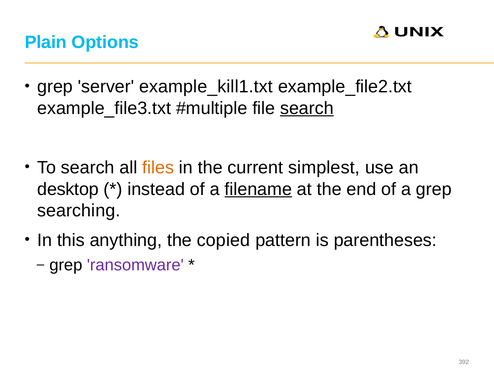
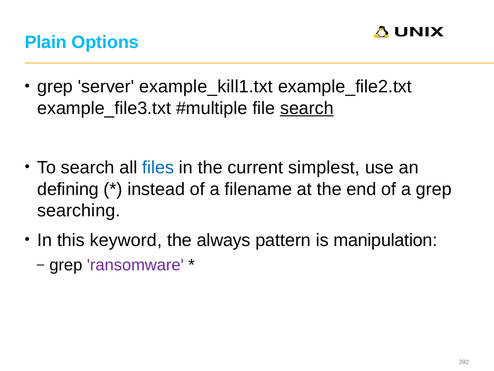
files colour: orange -> blue
desktop: desktop -> defining
filename underline: present -> none
anything: anything -> keyword
copied: copied -> always
parentheses: parentheses -> manipulation
